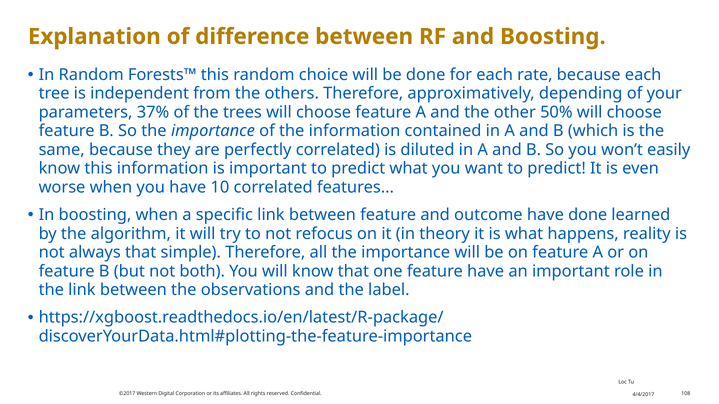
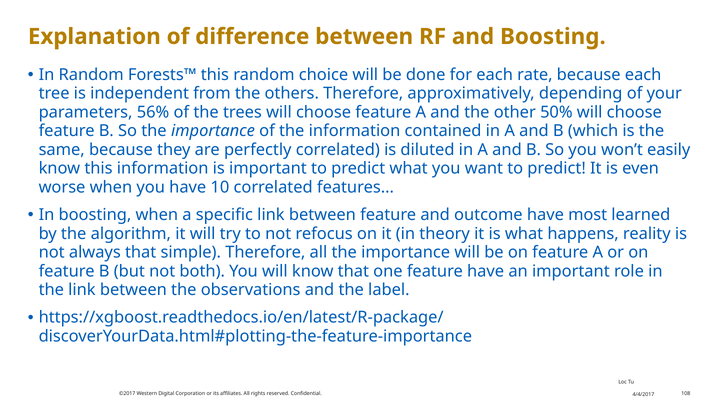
37%: 37% -> 56%
have done: done -> most
